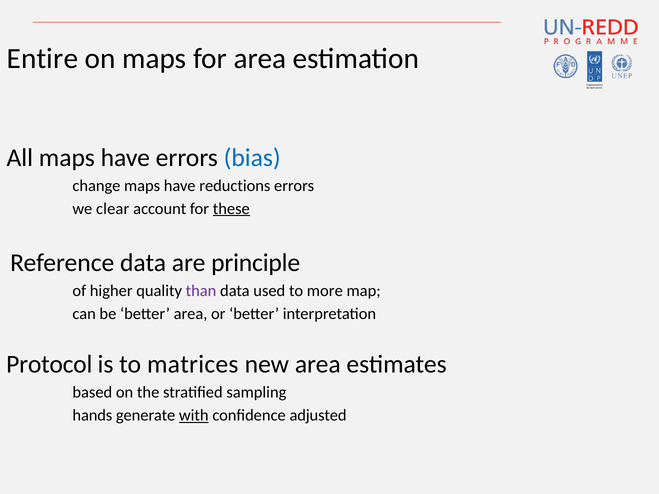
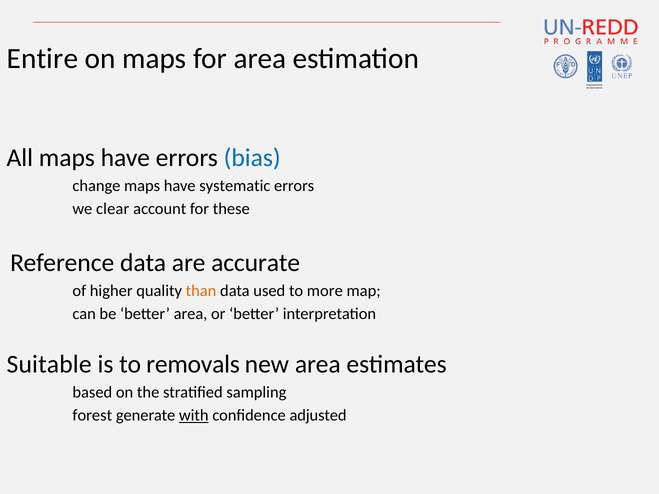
reductions: reductions -> systematic
these underline: present -> none
principle: principle -> accurate
than colour: purple -> orange
Protocol: Protocol -> Suitable
matrices: matrices -> removals
hands: hands -> forest
